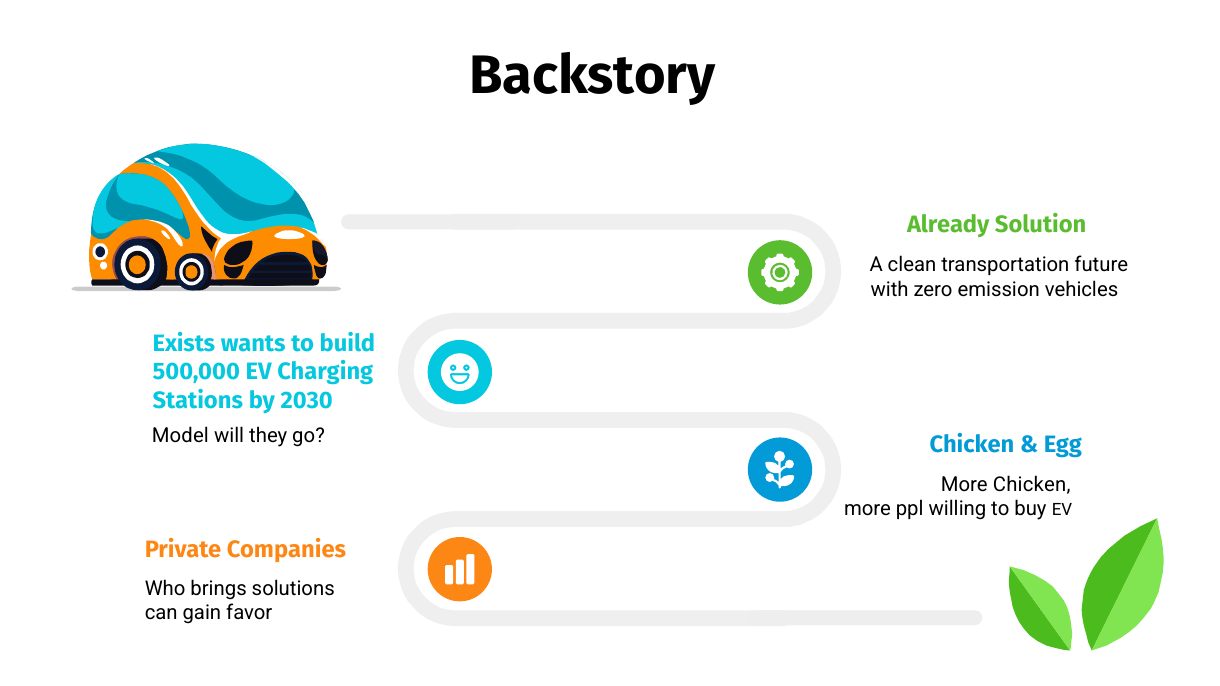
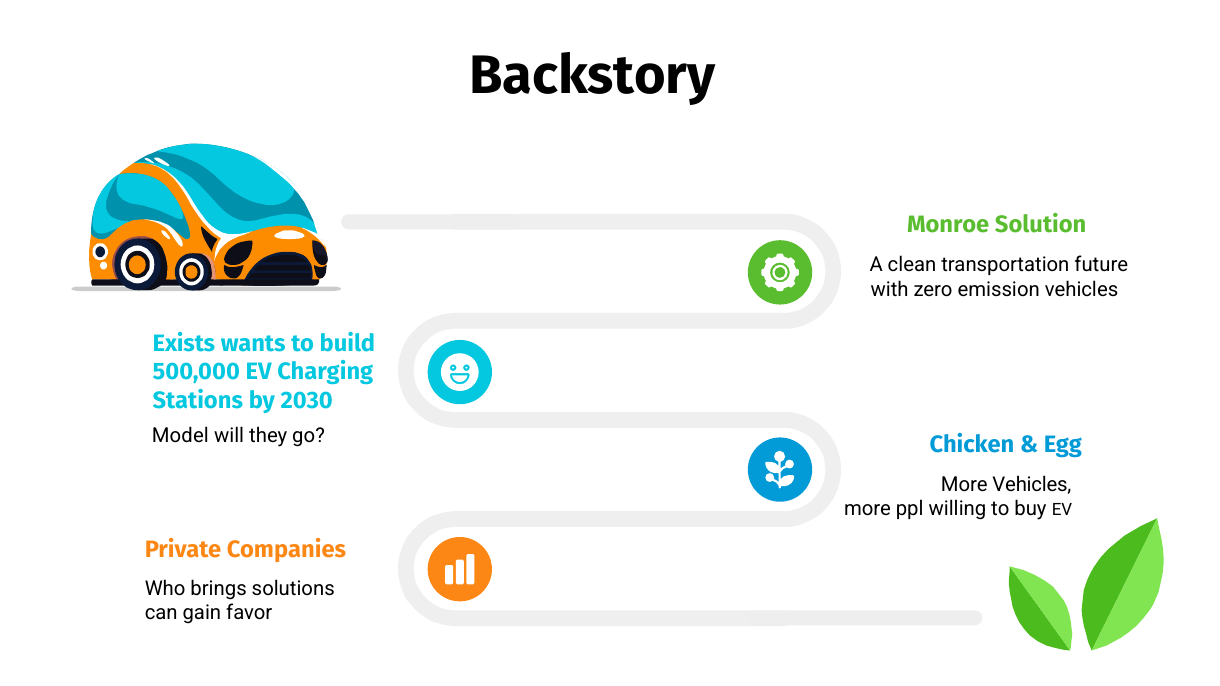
Already: Already -> Monroe
More Chicken: Chicken -> Vehicles
